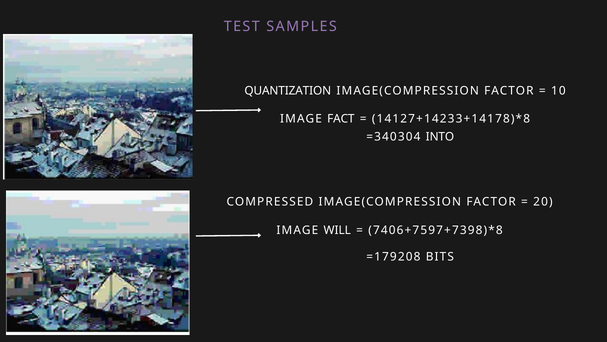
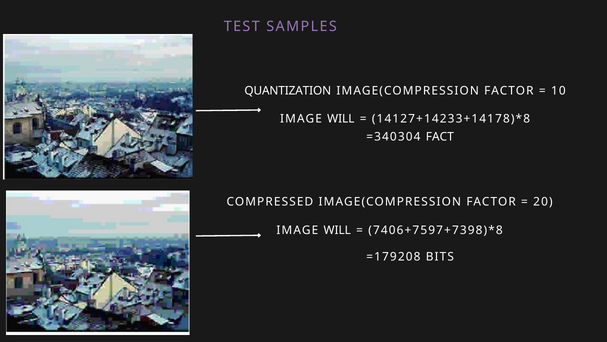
FACT at (341, 119): FACT -> WILL
INTO: INTO -> FACT
